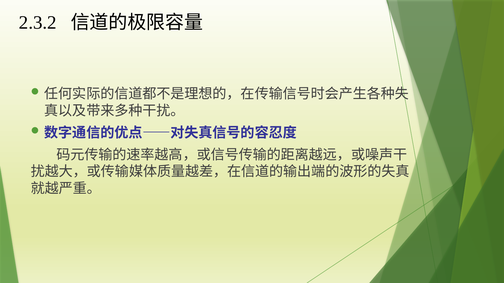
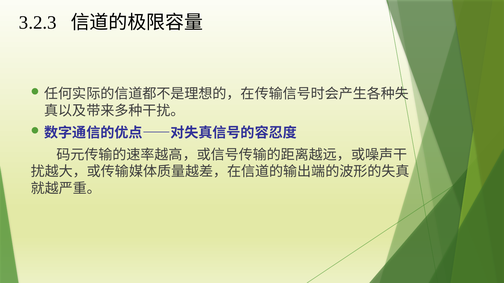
2.3.2: 2.3.2 -> 3.2.3
